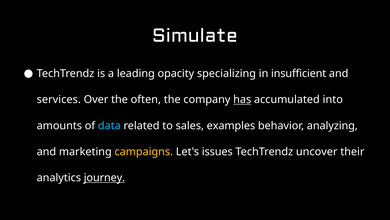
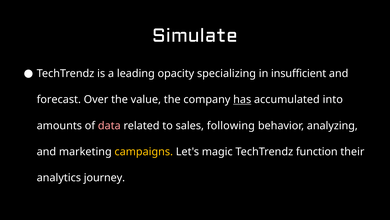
services: services -> forecast
often: often -> value
data colour: light blue -> pink
examples: examples -> following
issues: issues -> magic
uncover: uncover -> function
journey underline: present -> none
